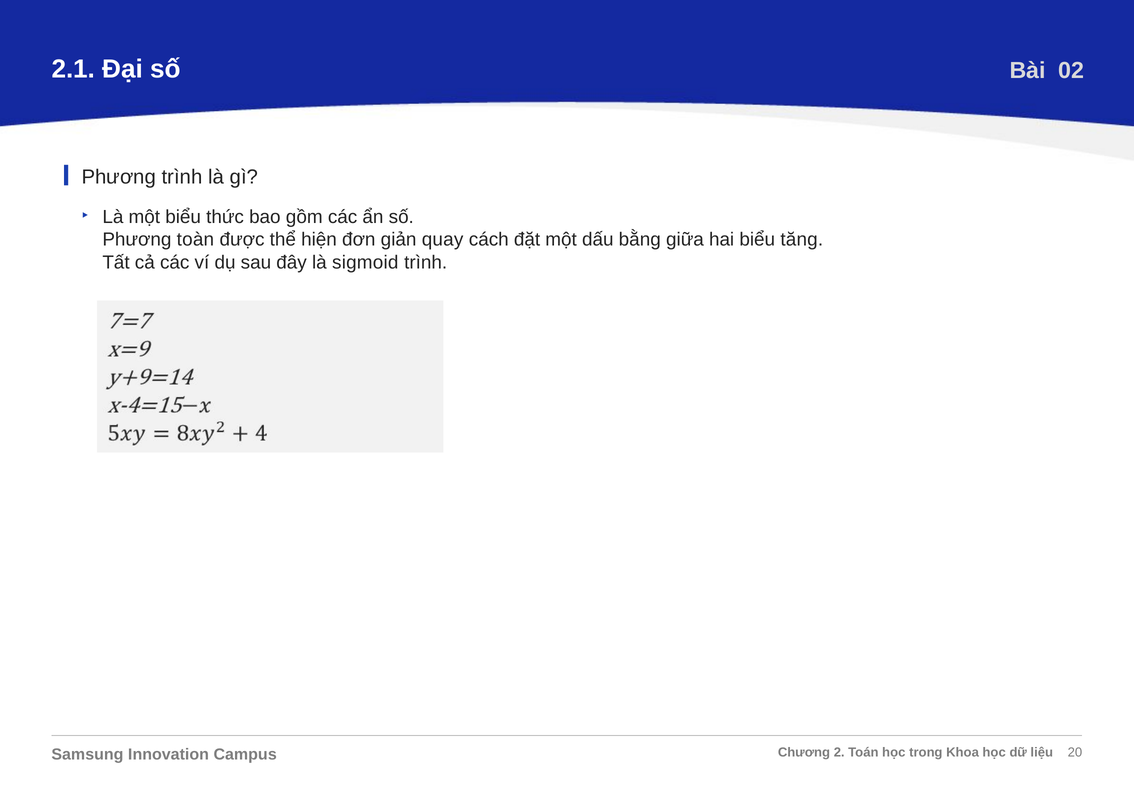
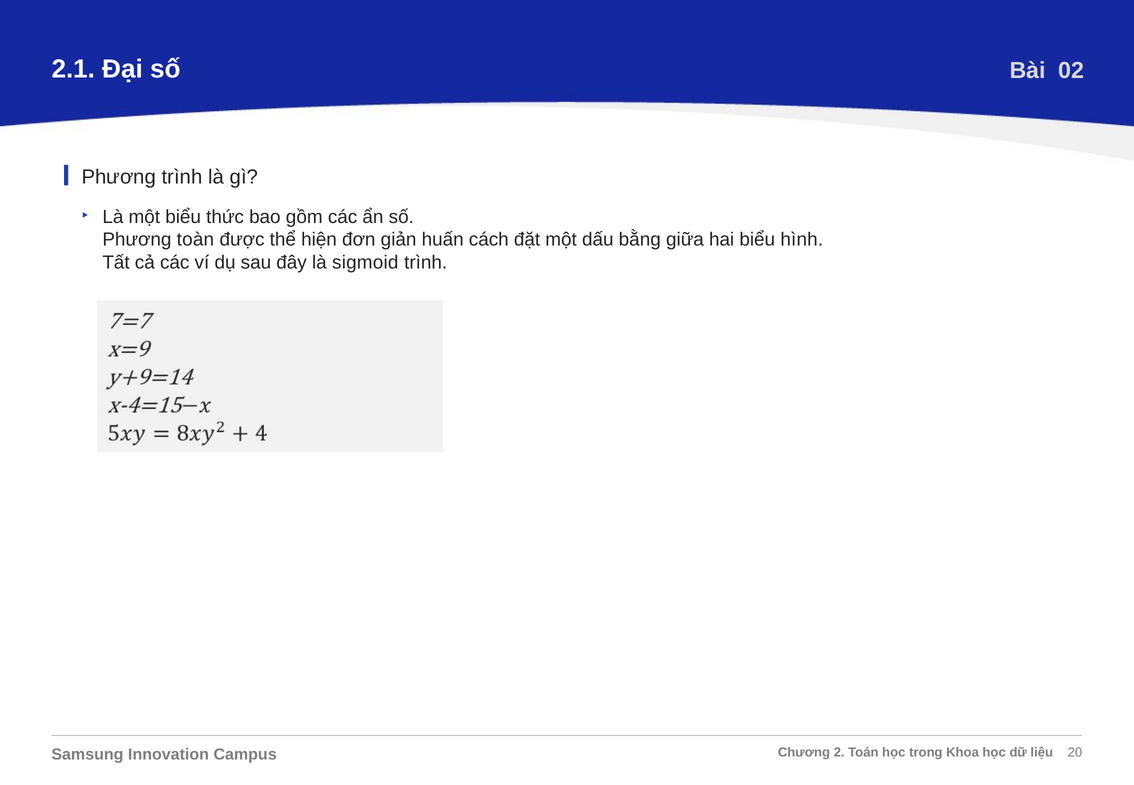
quay: quay -> huấn
tăng: tăng -> hình
